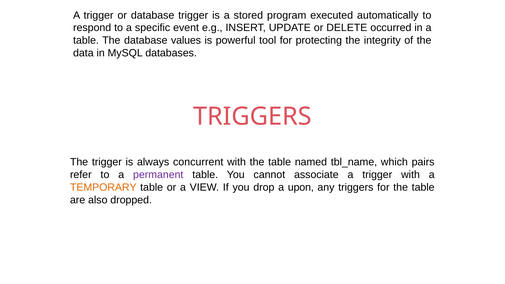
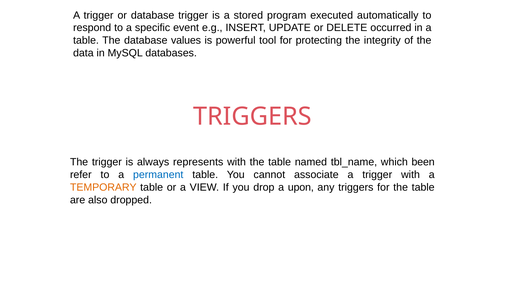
concurrent: concurrent -> represents
pairs: pairs -> been
permanent colour: purple -> blue
